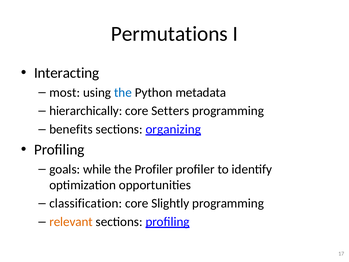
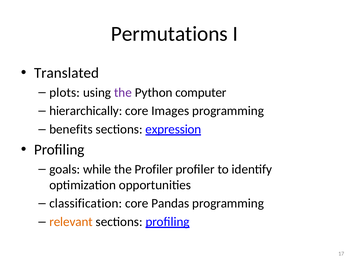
Interacting: Interacting -> Translated
most: most -> plots
the at (123, 92) colour: blue -> purple
metadata: metadata -> computer
Setters: Setters -> Images
organizing: organizing -> expression
Slightly: Slightly -> Pandas
